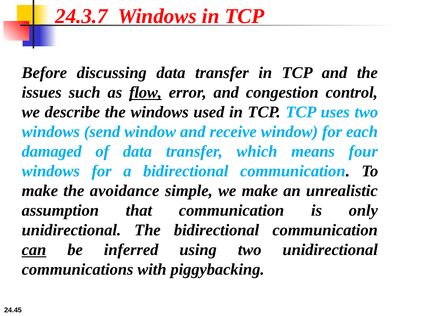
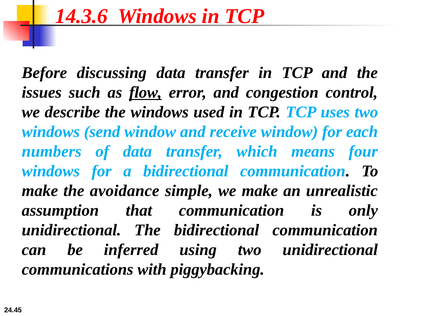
24.3.7: 24.3.7 -> 14.3.6
damaged: damaged -> numbers
can underline: present -> none
